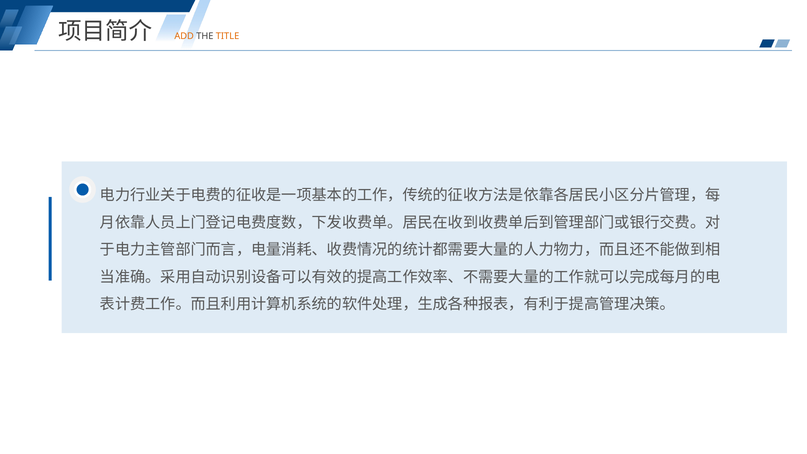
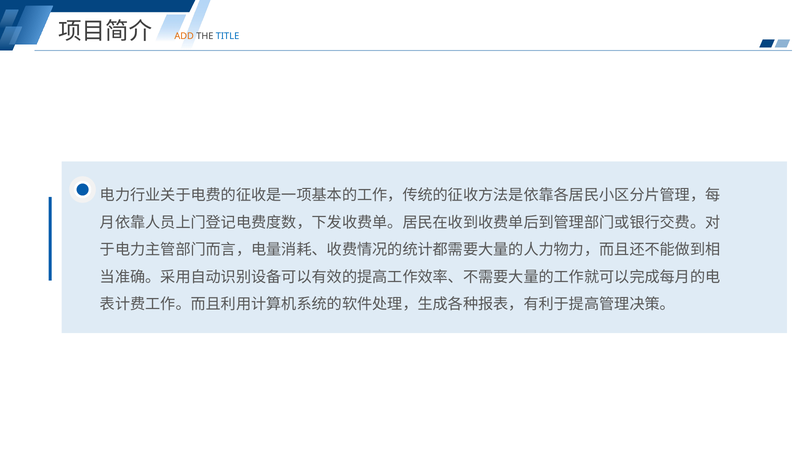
TITLE colour: orange -> blue
